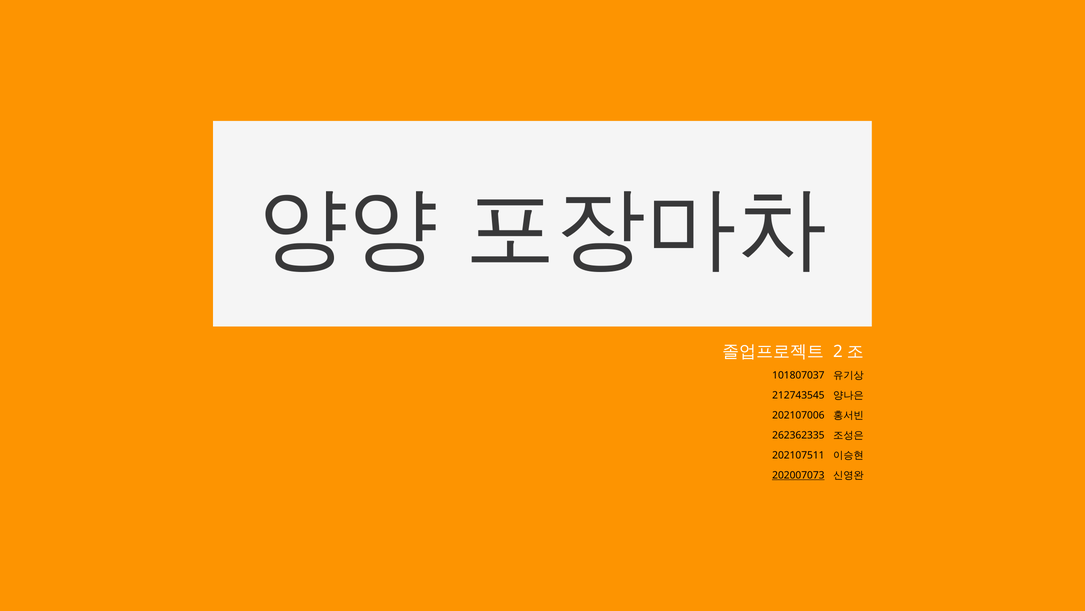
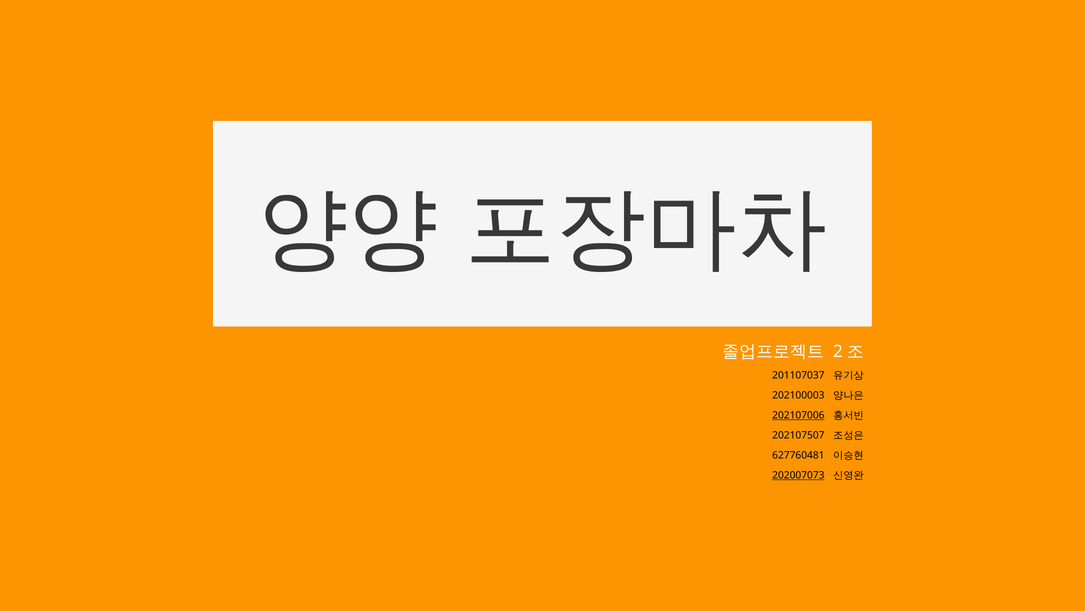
101807037: 101807037 -> 201107037
212743545: 212743545 -> 202100003
202107006 underline: none -> present
262362335: 262362335 -> 202107507
202107511: 202107511 -> 627760481
